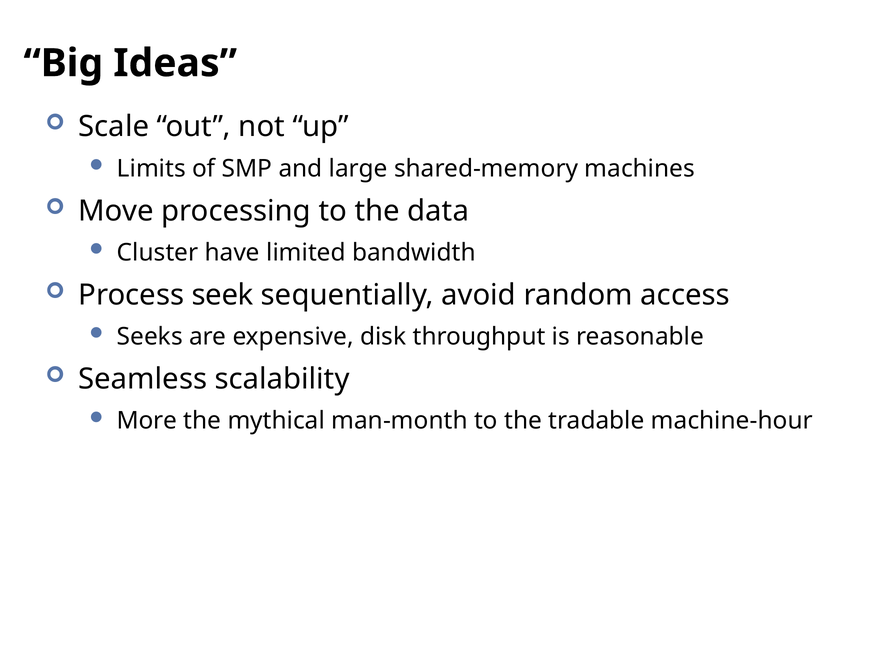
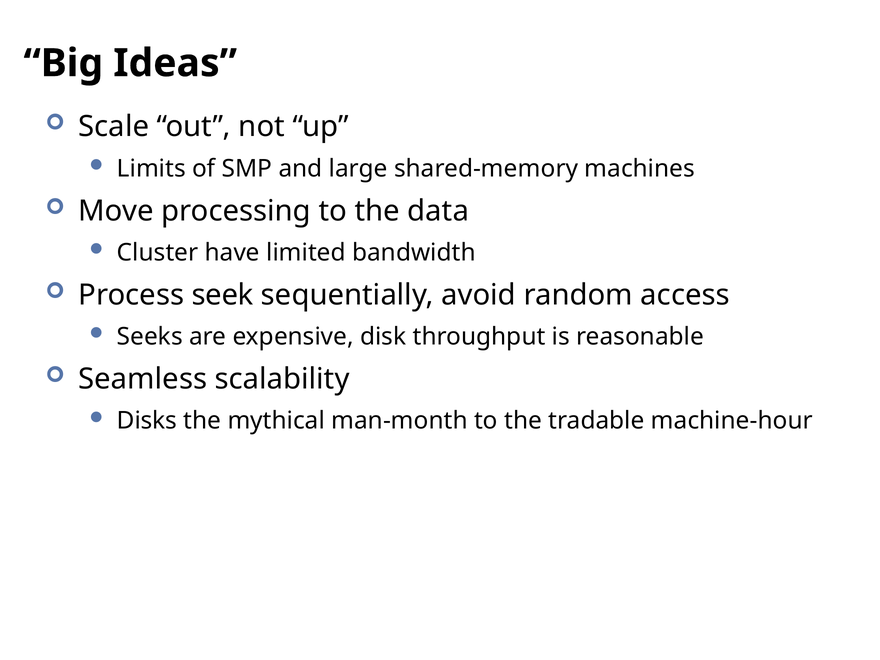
More: More -> Disks
